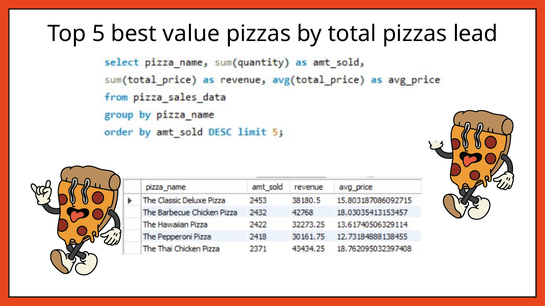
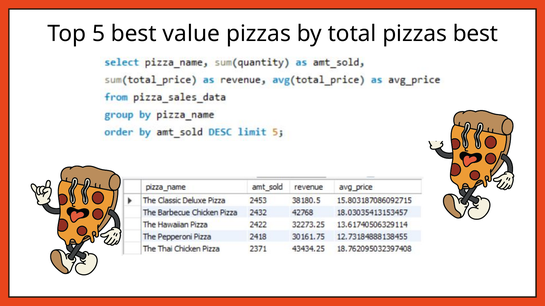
pizzas lead: lead -> best
